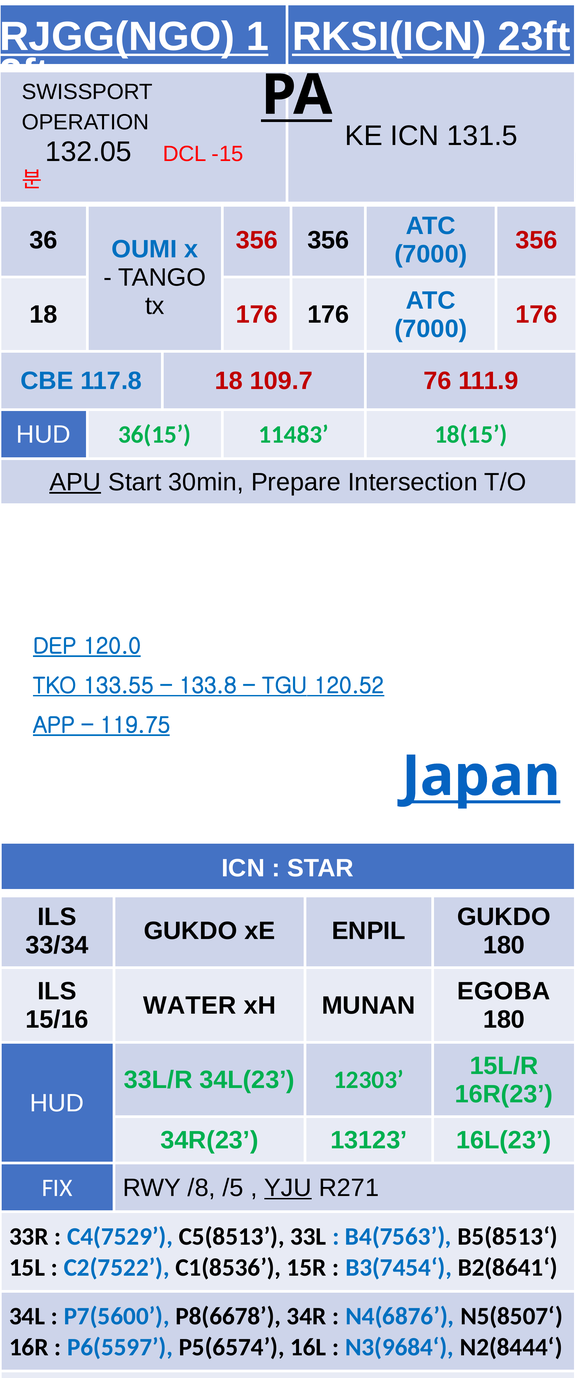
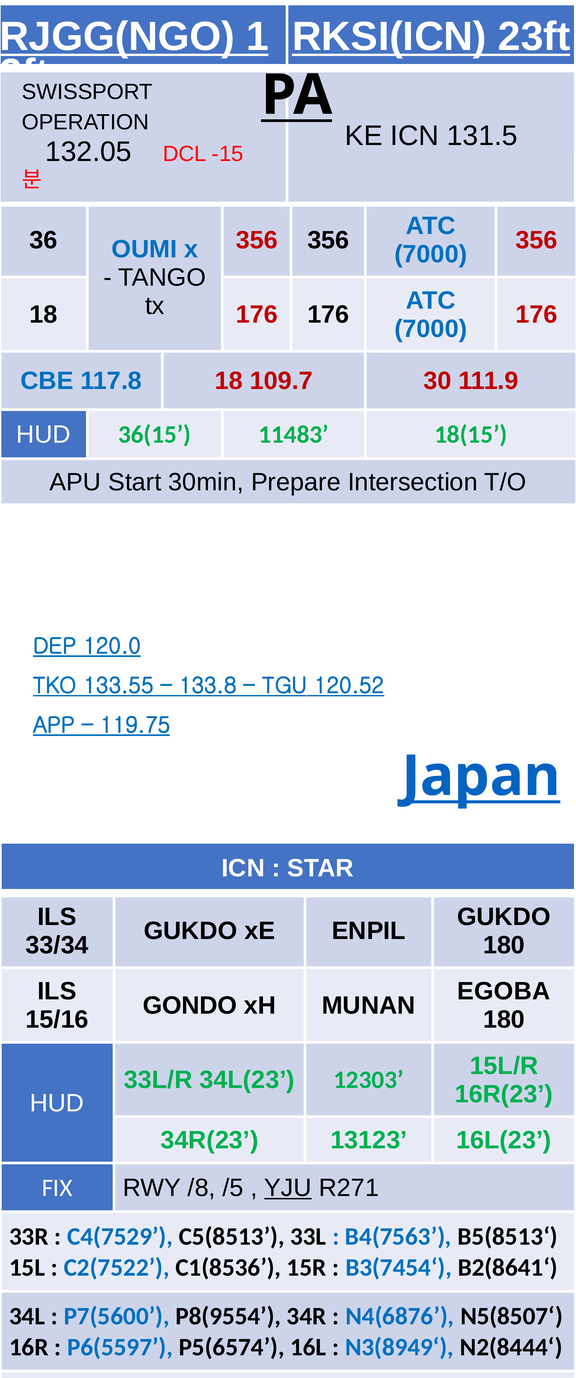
76: 76 -> 30
APU underline: present -> none
WATER: WATER -> GONDO
P8(6678: P8(6678 -> P8(9554
N3(9684‘: N3(9684‘ -> N3(8949‘
